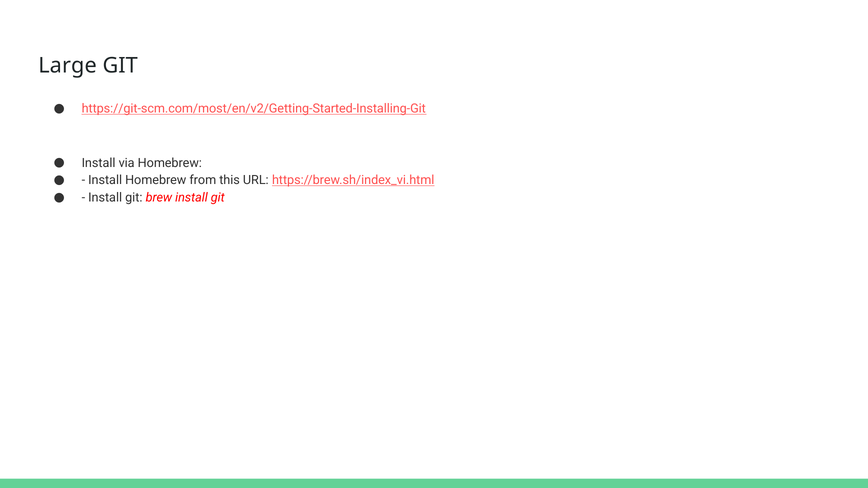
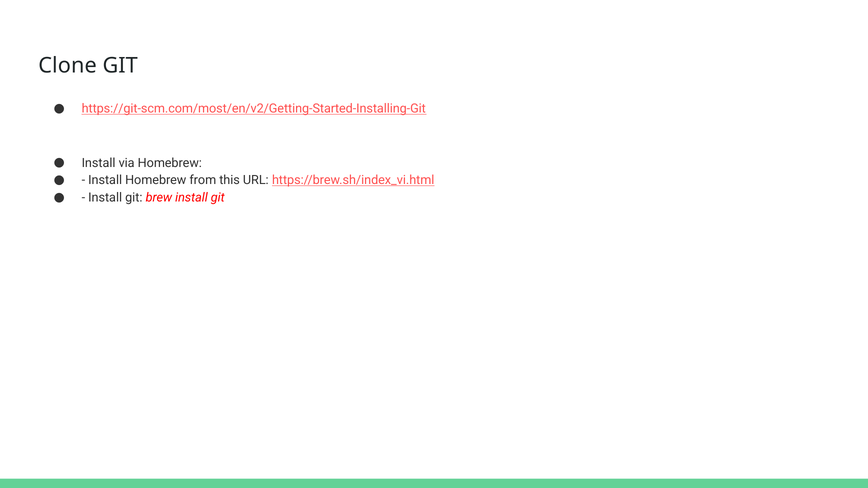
Large: Large -> Clone
